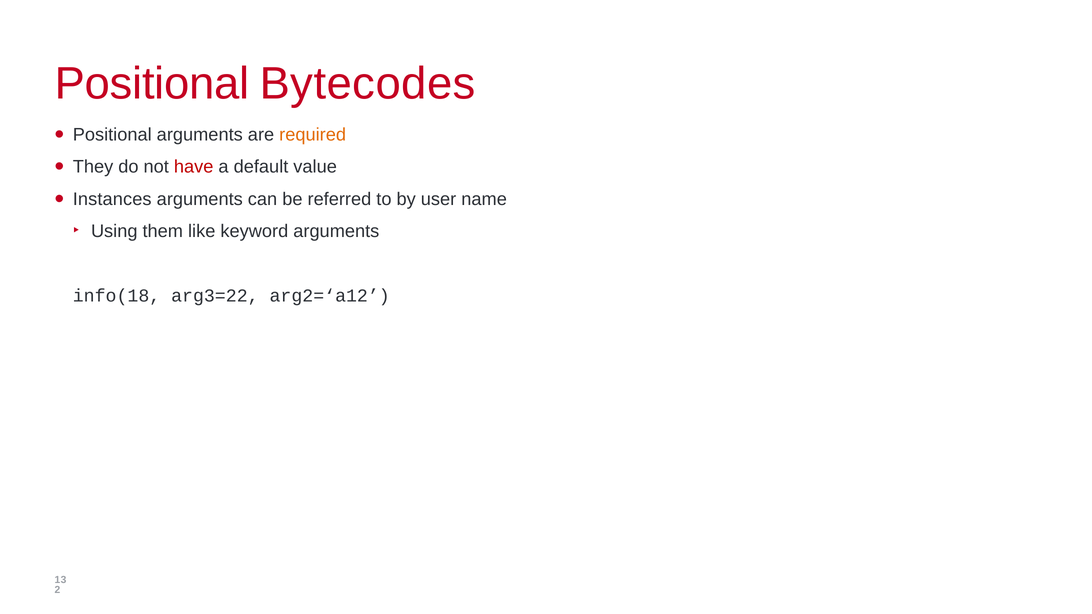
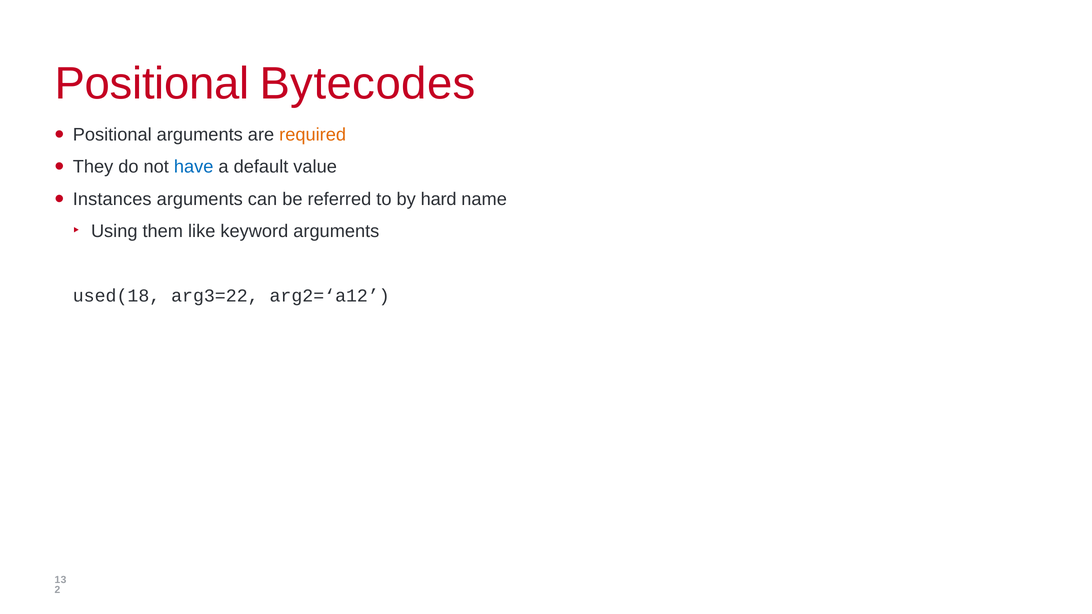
have colour: red -> blue
user: user -> hard
info(18: info(18 -> used(18
